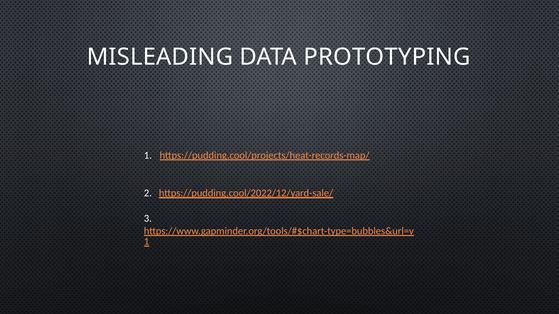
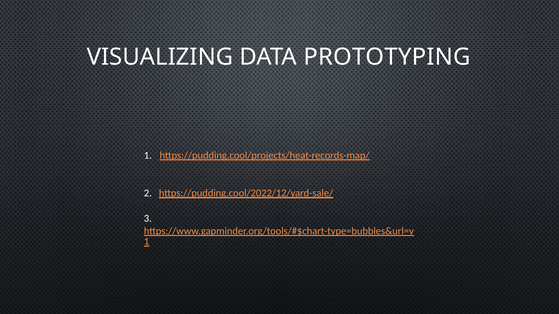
MISLEADING: MISLEADING -> VISUALIZING
